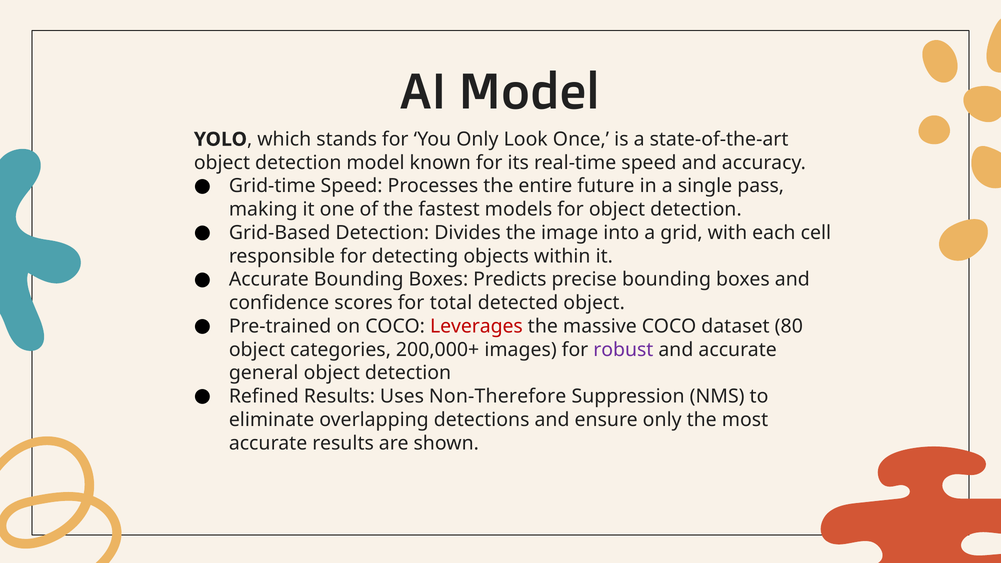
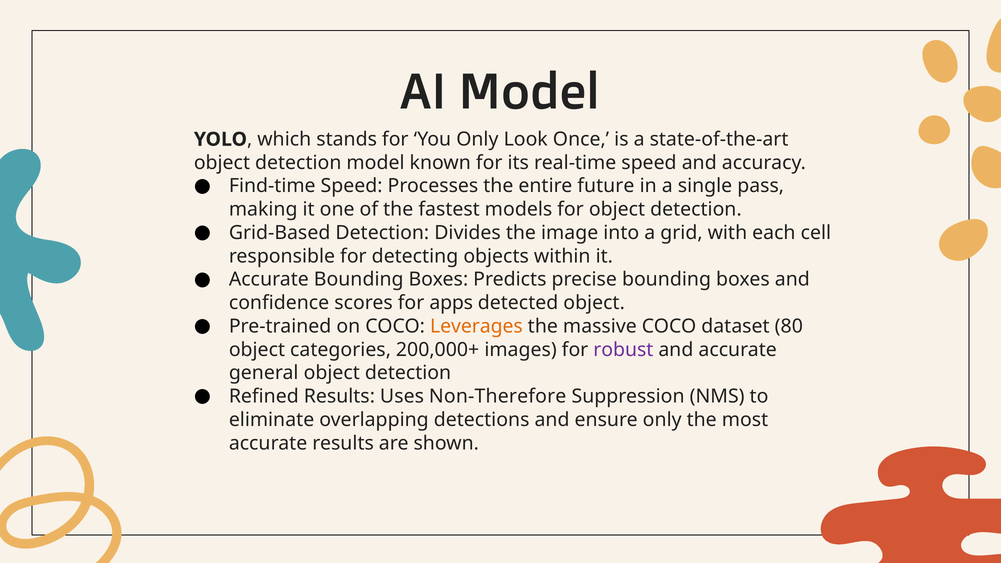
Grid-time: Grid-time -> Find-time
total: total -> apps
Leverages colour: red -> orange
